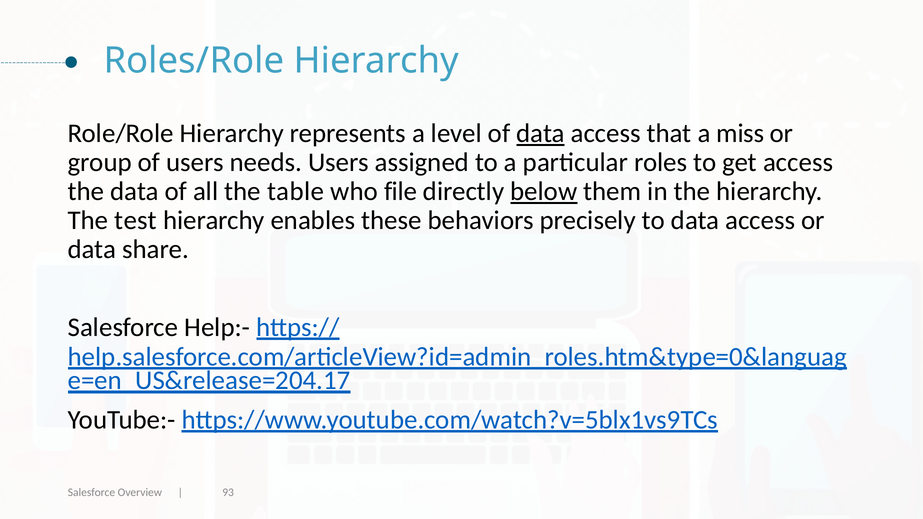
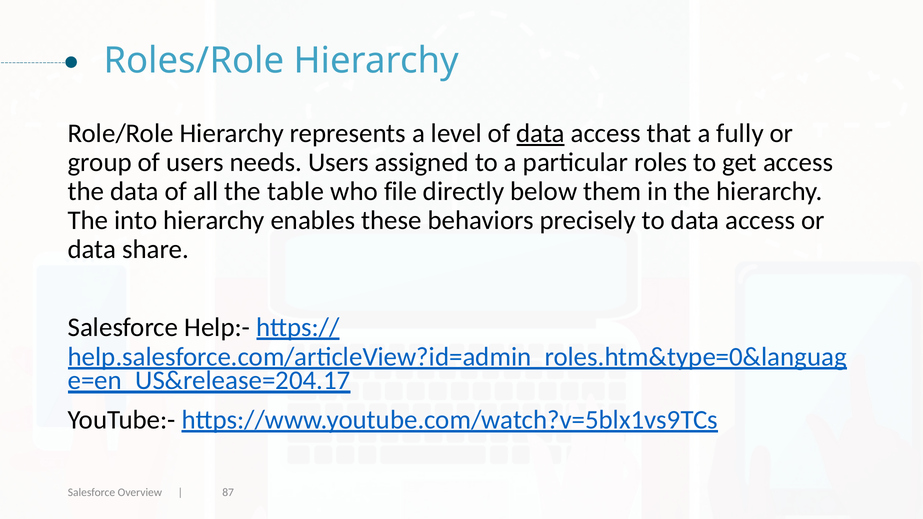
miss: miss -> fully
below underline: present -> none
test: test -> into
93: 93 -> 87
